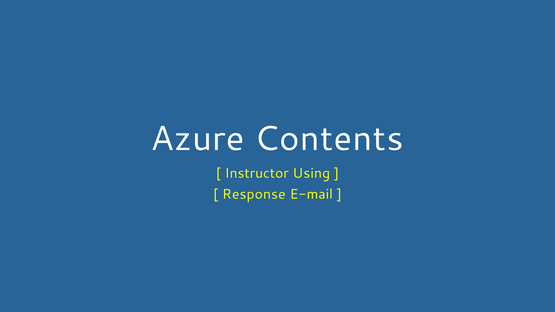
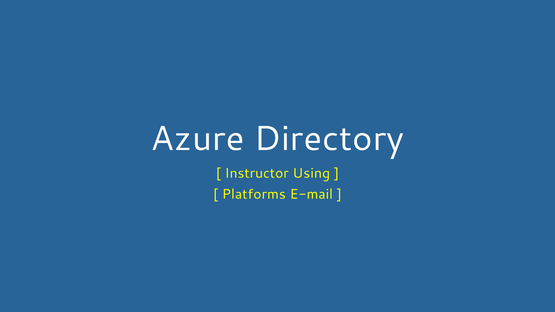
Contents: Contents -> Directory
Response: Response -> Platforms
